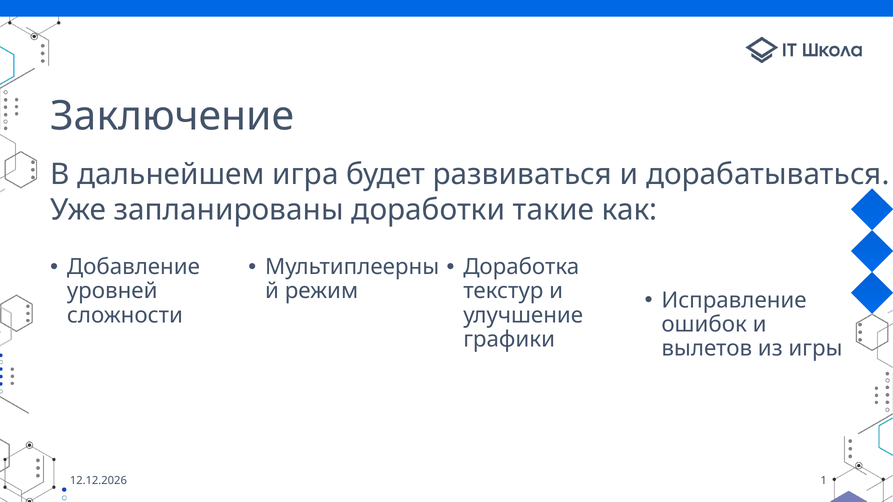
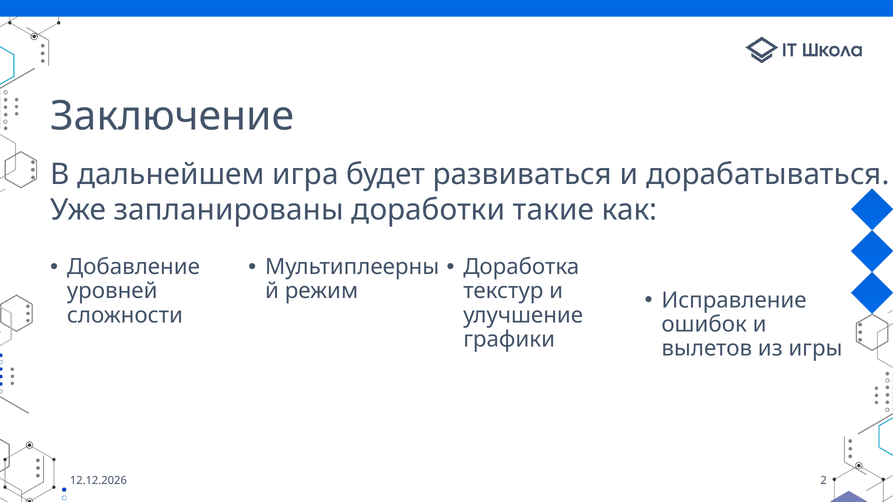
1: 1 -> 2
